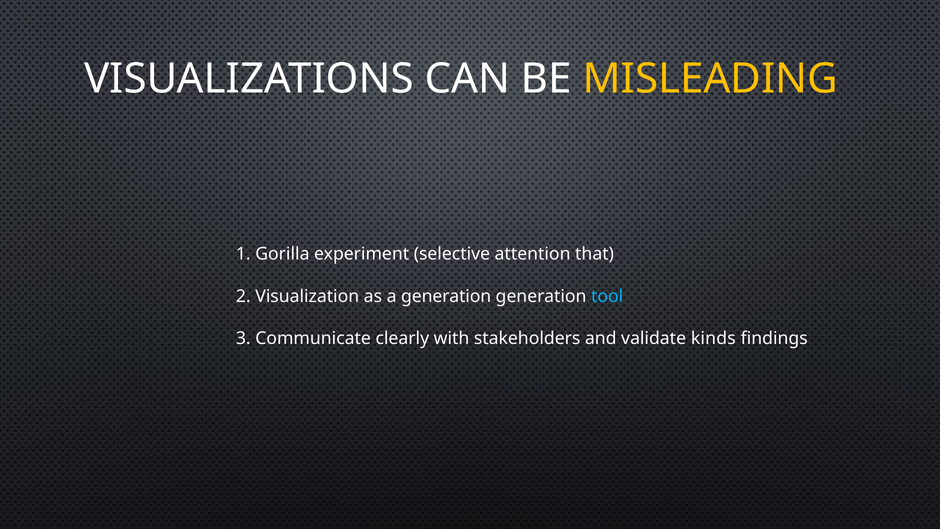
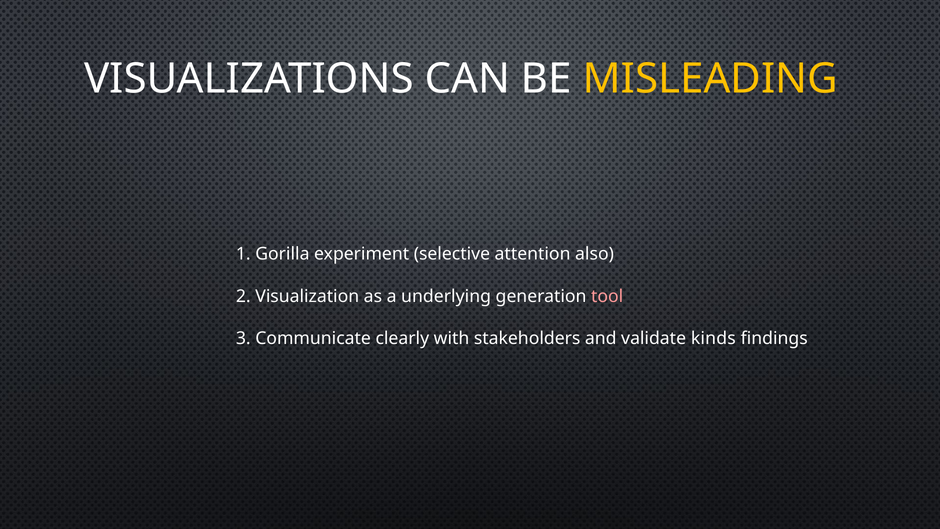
that: that -> also
a generation: generation -> underlying
tool colour: light blue -> pink
